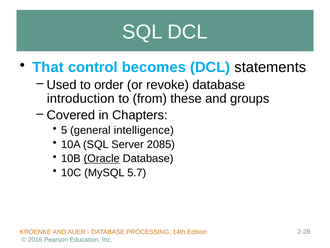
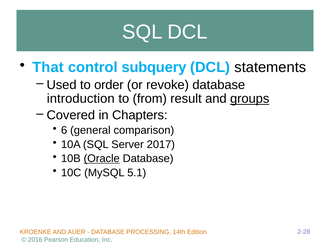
becomes: becomes -> subquery
these: these -> result
groups underline: none -> present
5: 5 -> 6
intelligence: intelligence -> comparison
2085: 2085 -> 2017
5.7: 5.7 -> 5.1
